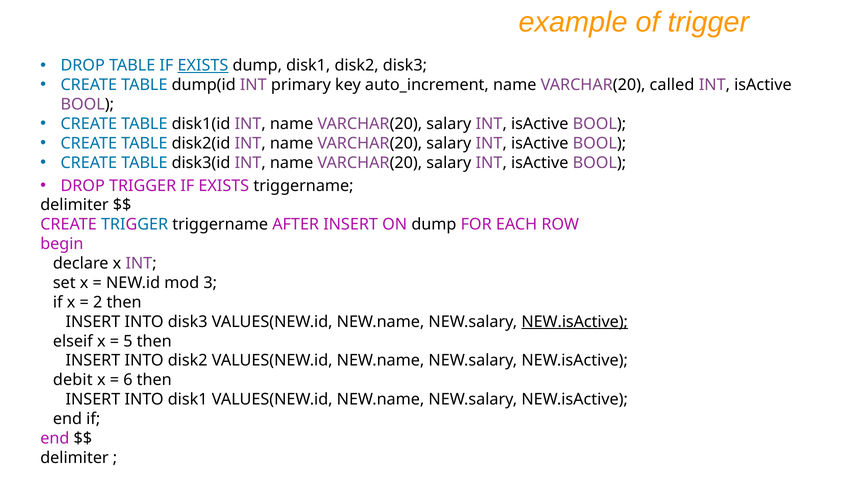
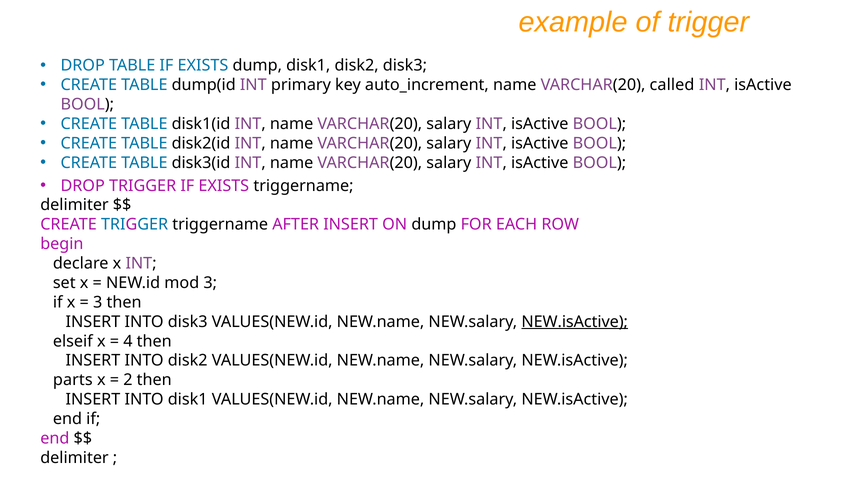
EXISTS at (203, 66) underline: present -> none
2 at (98, 302): 2 -> 3
5: 5 -> 4
debit: debit -> parts
6: 6 -> 2
